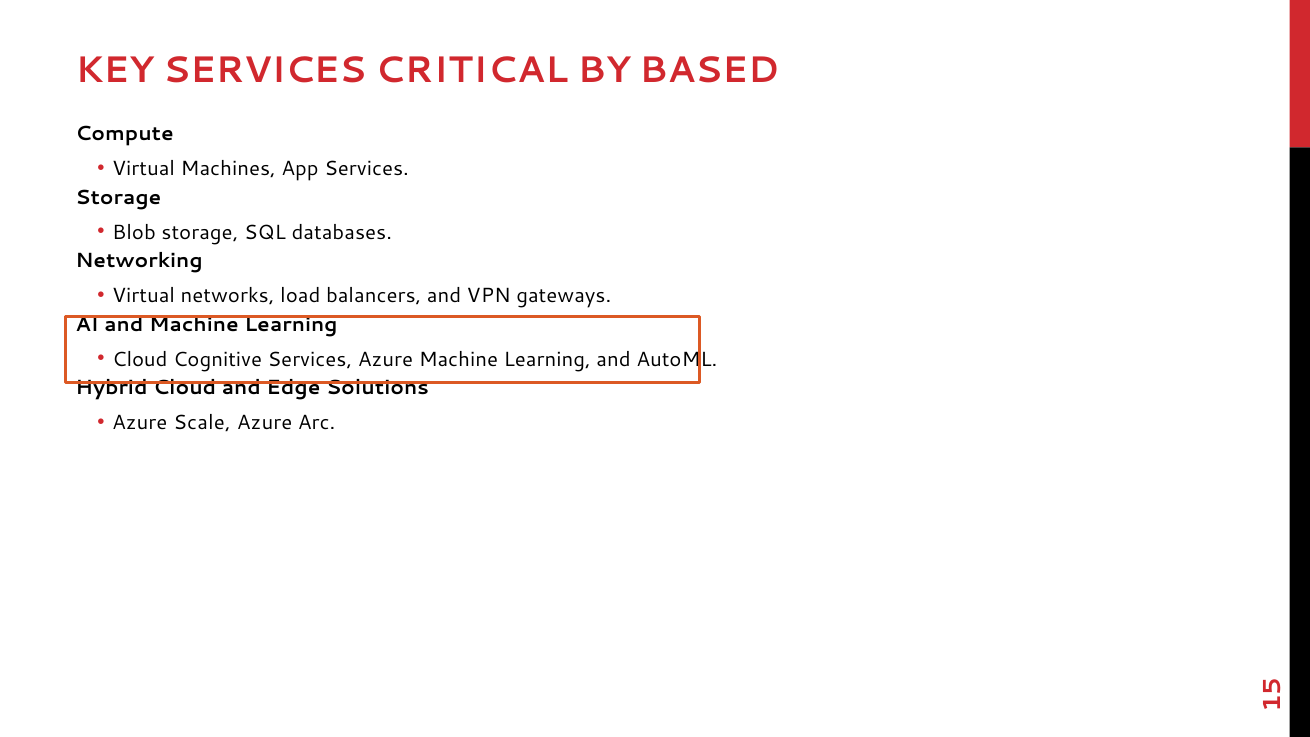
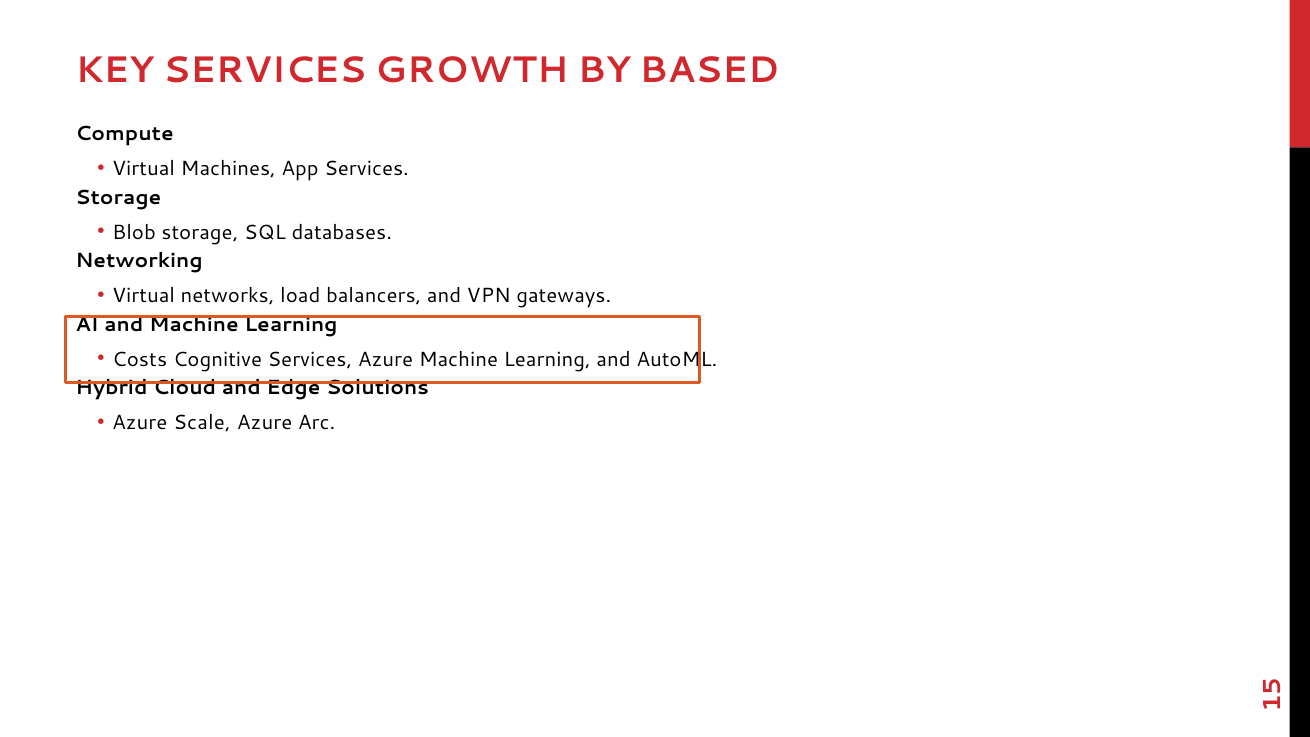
CRITICAL: CRITICAL -> GROWTH
Cloud at (140, 359): Cloud -> Costs
